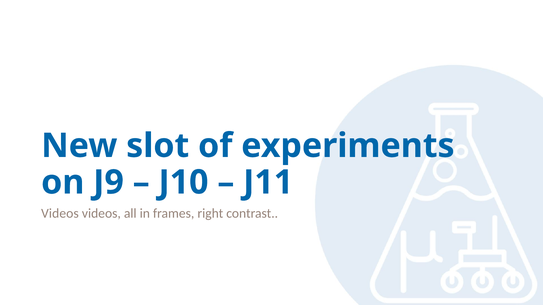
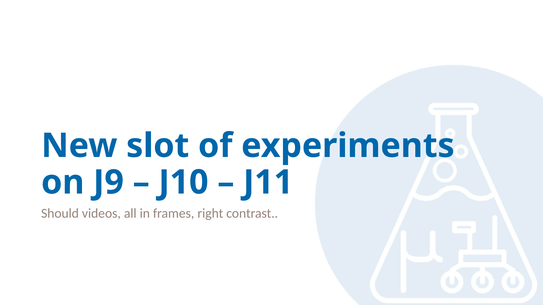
Videos at (60, 214): Videos -> Should
